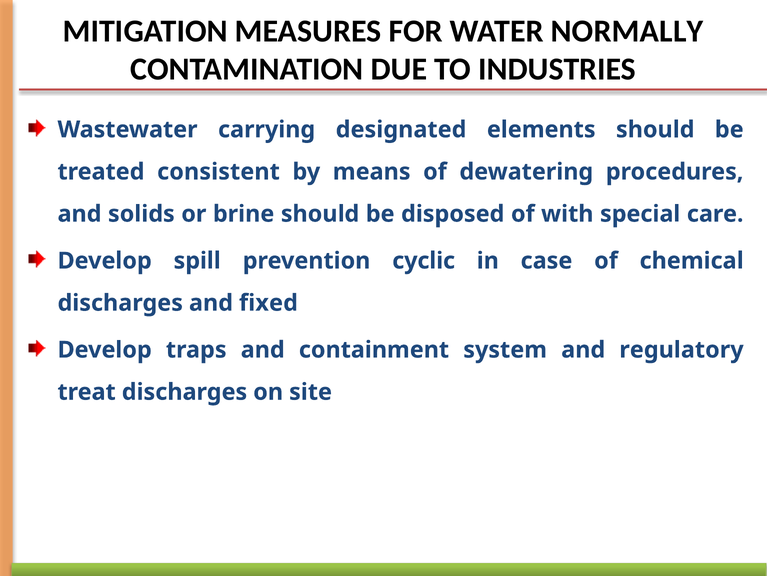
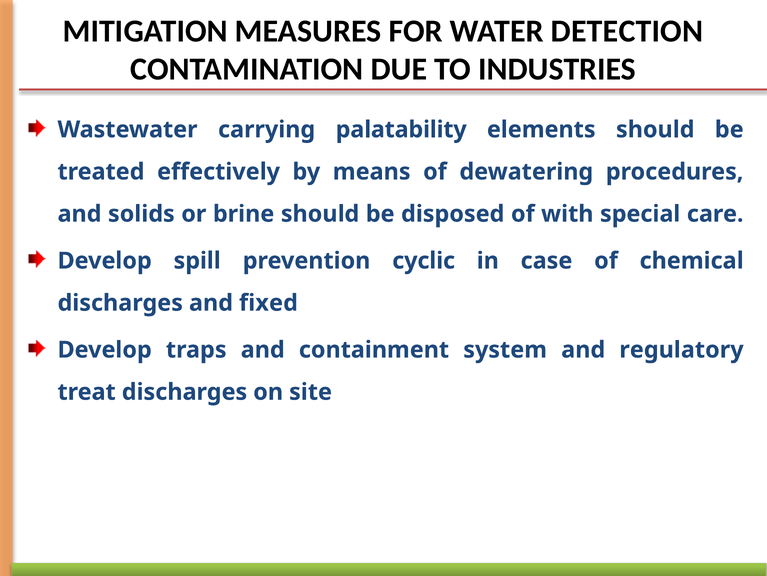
NORMALLY: NORMALLY -> DETECTION
designated: designated -> palatability
consistent: consistent -> effectively
